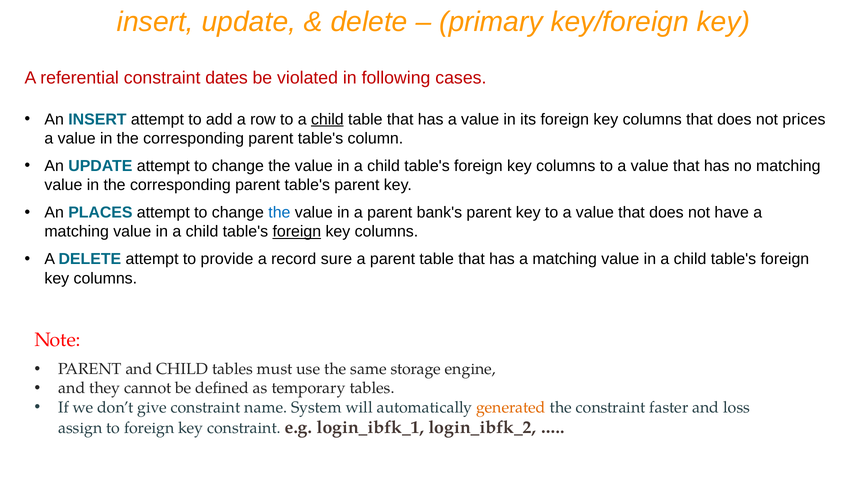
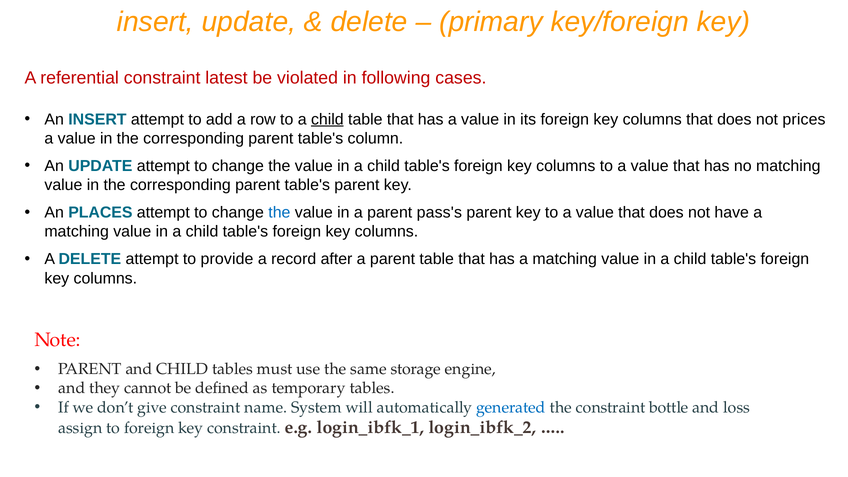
dates: dates -> latest
bank's: bank's -> pass's
foreign at (297, 232) underline: present -> none
sure: sure -> after
generated colour: orange -> blue
faster: faster -> bottle
